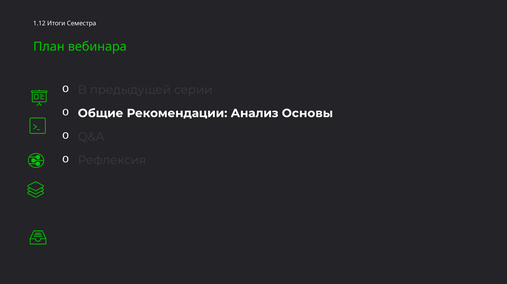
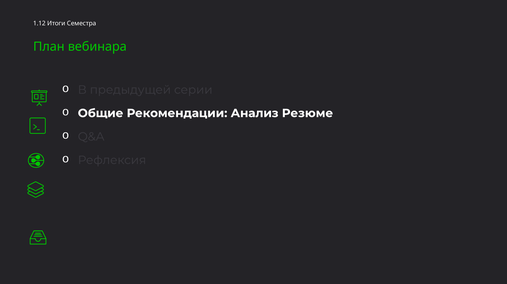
Основы: Основы -> Резюме
